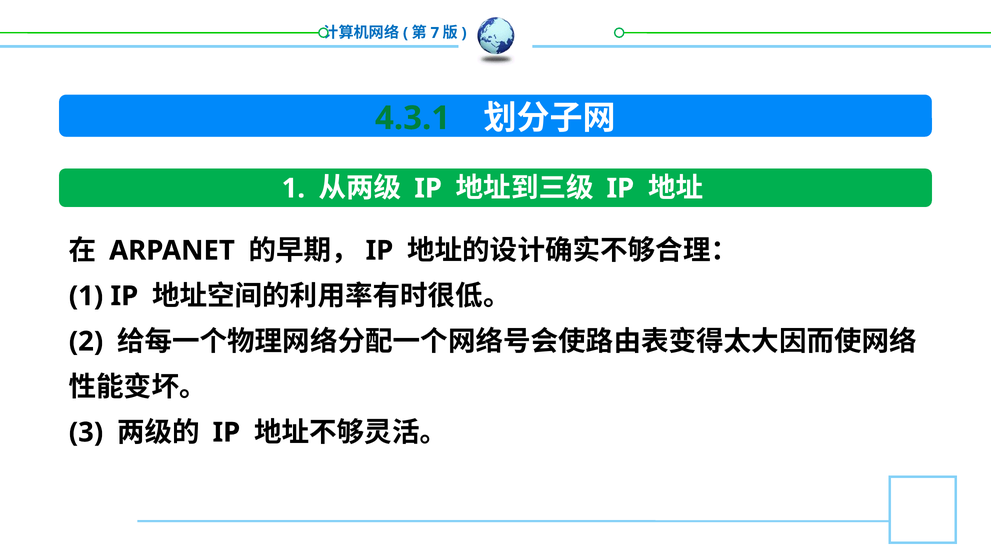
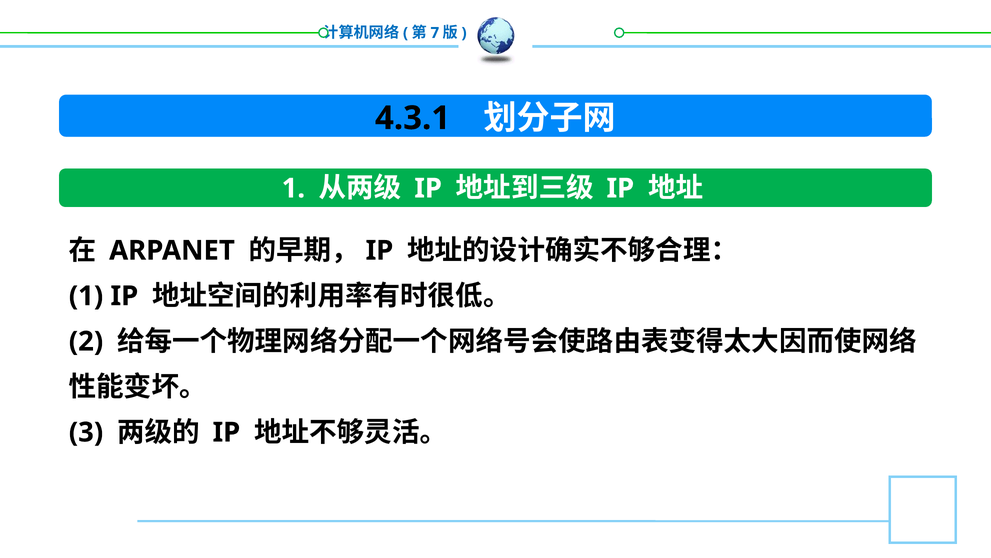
4.3.1 colour: green -> black
